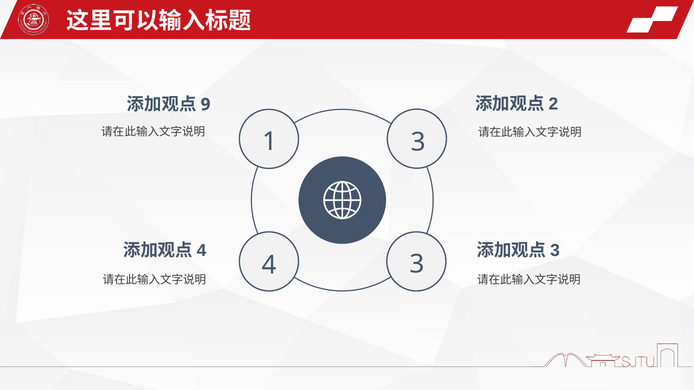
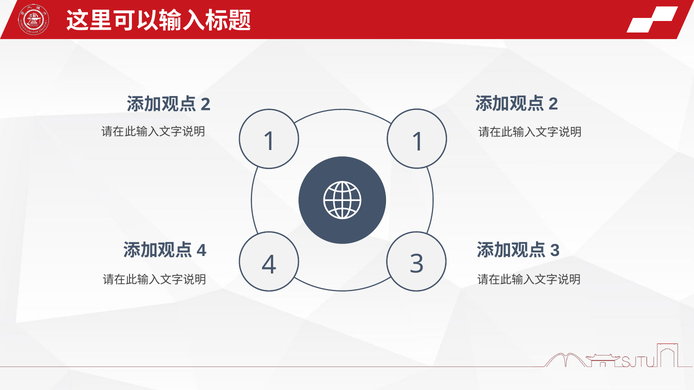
9: 9 -> 2
1 3: 3 -> 1
